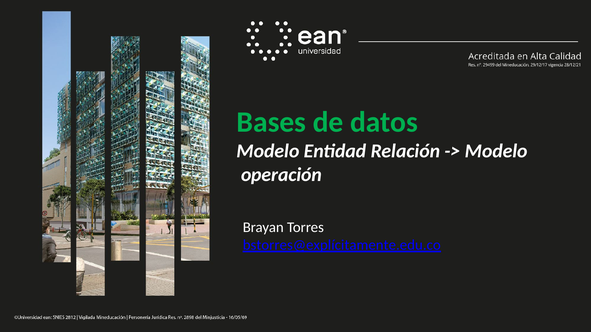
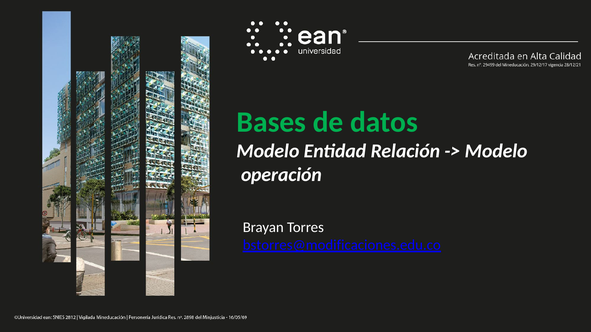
bstorres@explícitamente.edu.co: bstorres@explícitamente.edu.co -> bstorres@modificaciones.edu.co
